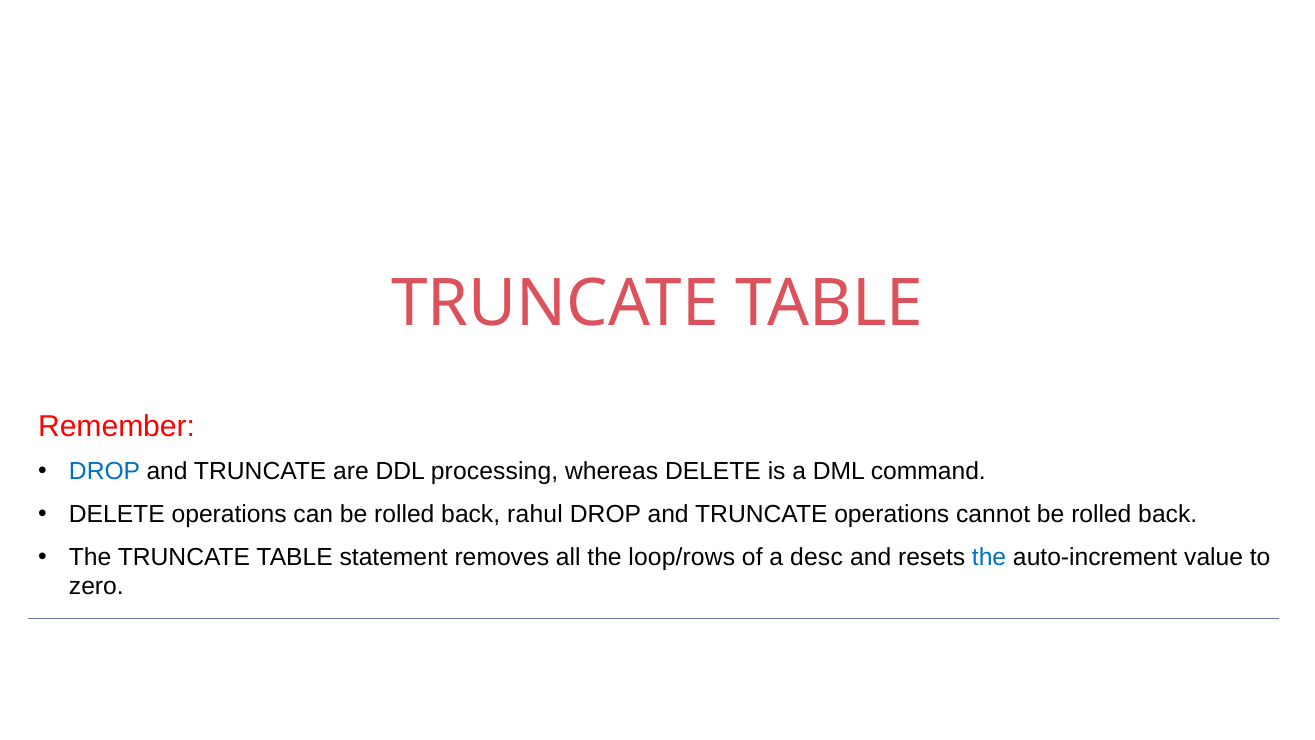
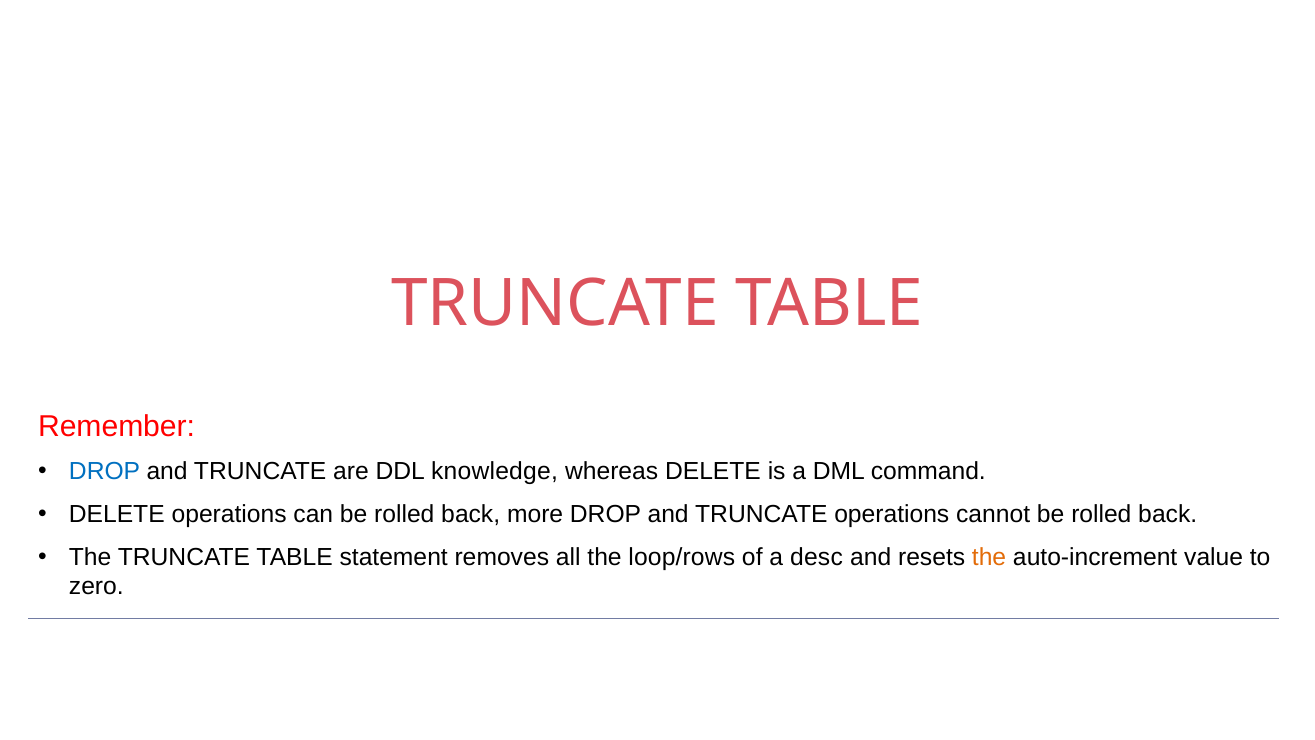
processing: processing -> knowledge
rahul: rahul -> more
the at (989, 557) colour: blue -> orange
